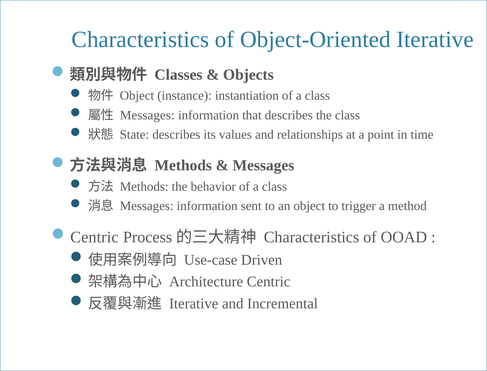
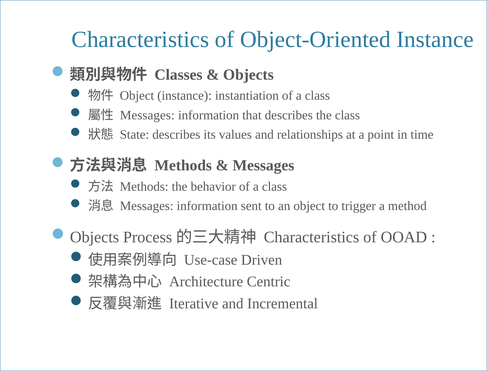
Object-Oriented Iterative: Iterative -> Instance
Centric at (94, 237): Centric -> Objects
